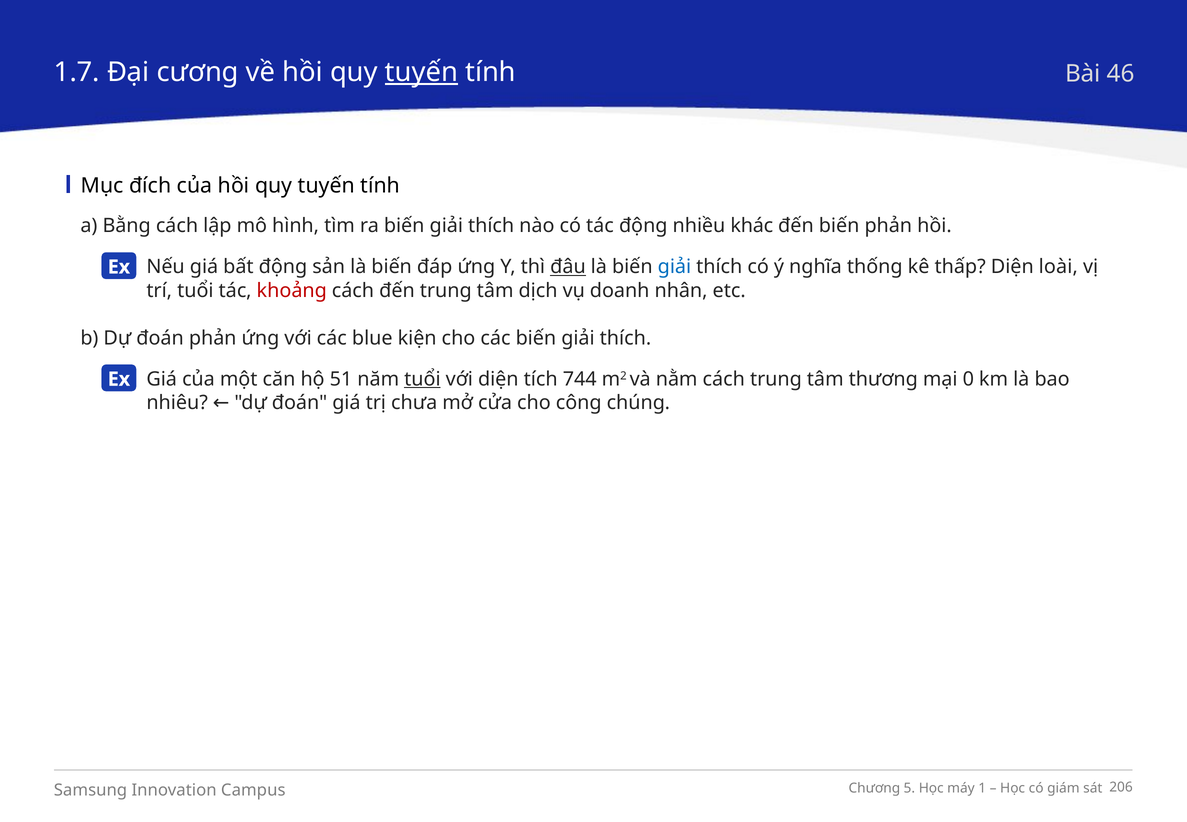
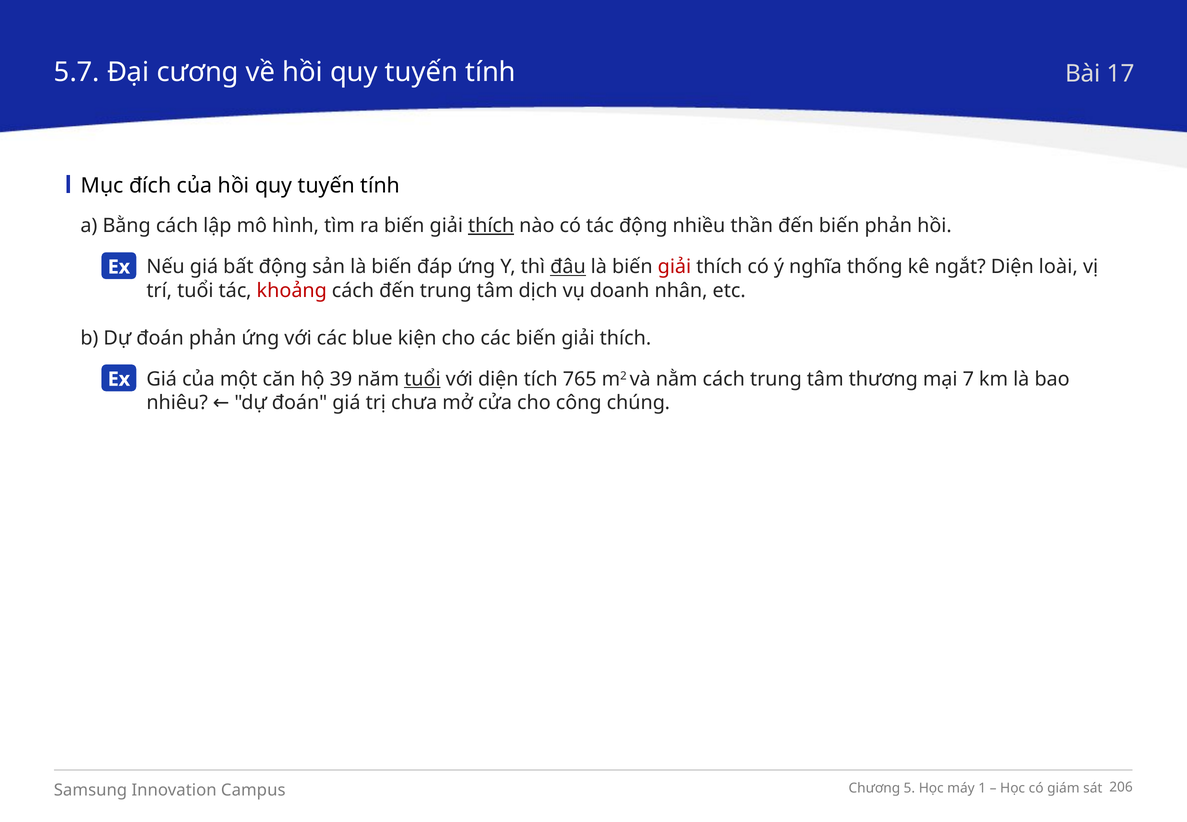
1.7: 1.7 -> 5.7
tuyến at (422, 72) underline: present -> none
46: 46 -> 17
thích at (491, 226) underline: none -> present
khác: khác -> thần
giải at (674, 267) colour: blue -> red
thấp: thấp -> ngắt
51: 51 -> 39
744: 744 -> 765
0: 0 -> 7
